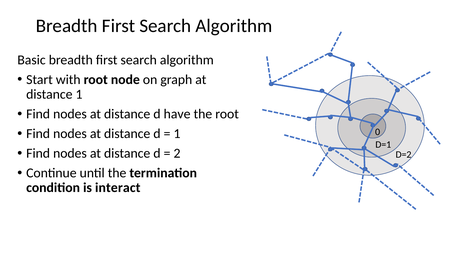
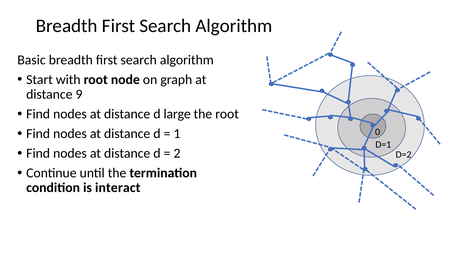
distance 1: 1 -> 9
have: have -> large
